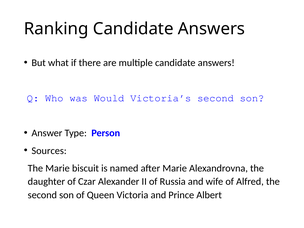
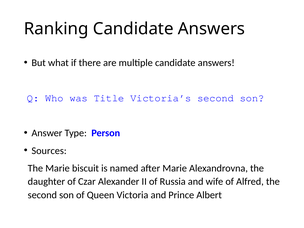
Would: Would -> Title
